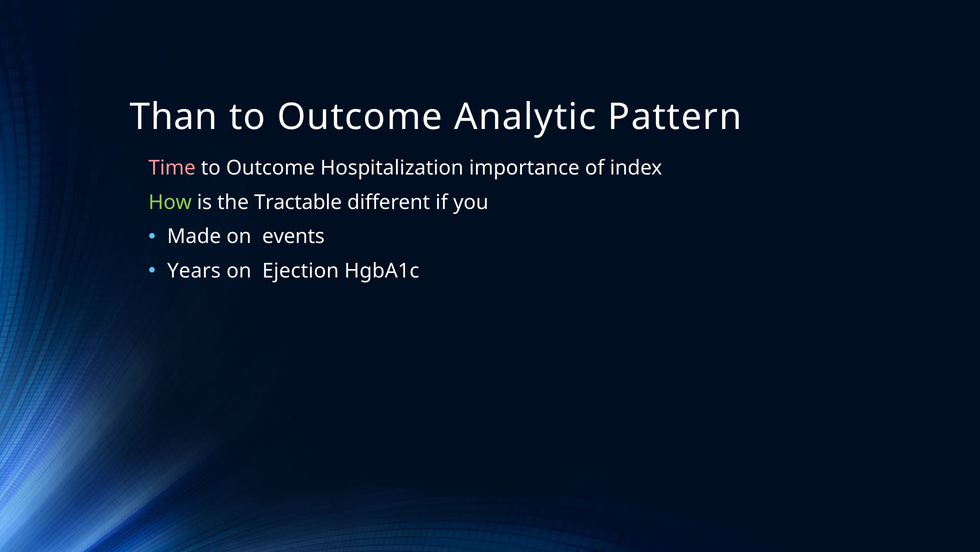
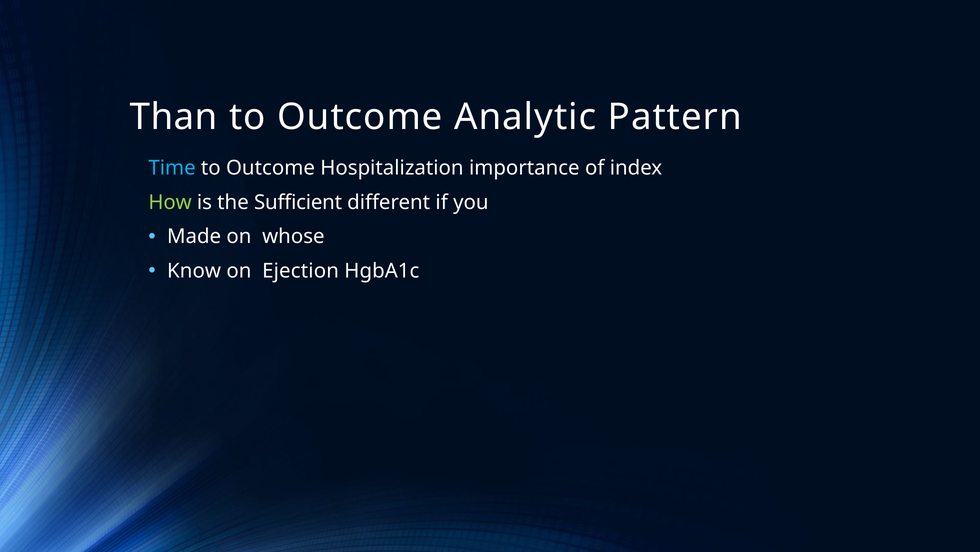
Time colour: pink -> light blue
Tractable: Tractable -> Sufficient
events: events -> whose
Years: Years -> Know
